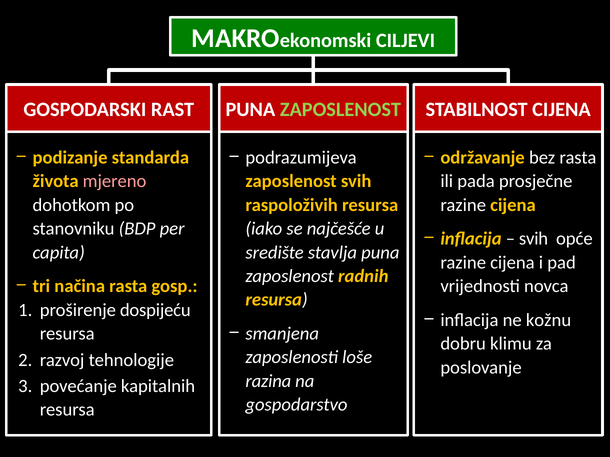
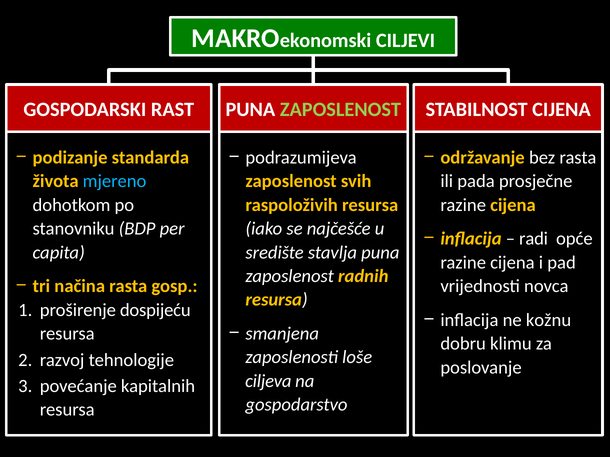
mjereno colour: pink -> light blue
svih at (534, 239): svih -> radi
razina: razina -> ciljeva
